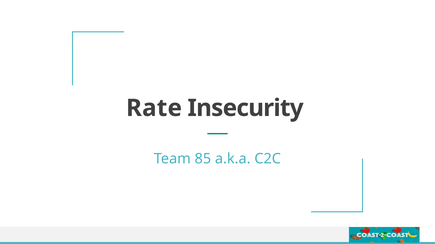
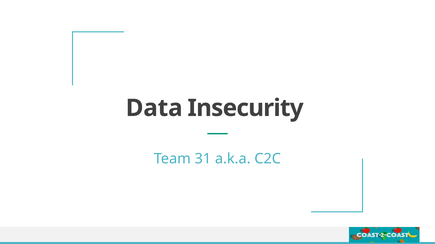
Rate: Rate -> Data
85: 85 -> 31
